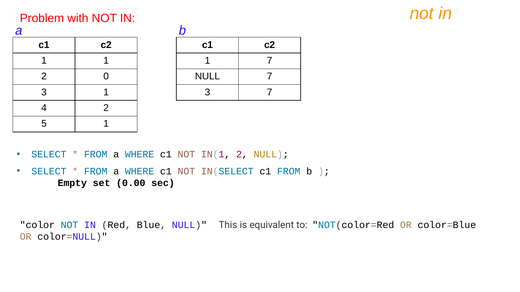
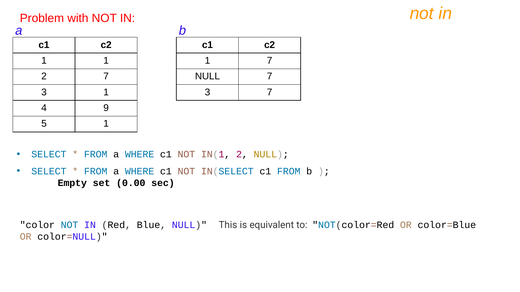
2 0: 0 -> 7
4 2: 2 -> 9
